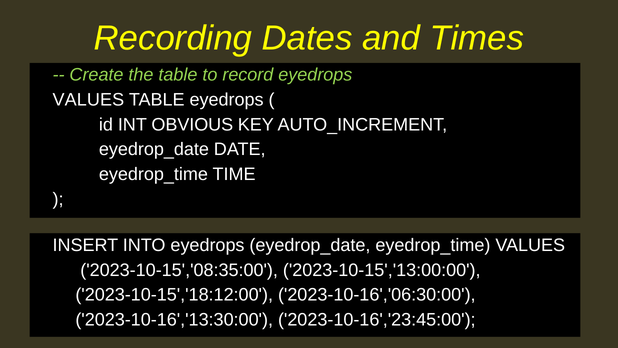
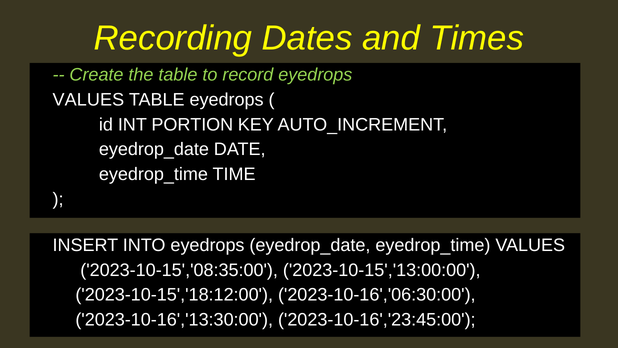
OBVIOUS: OBVIOUS -> PORTION
